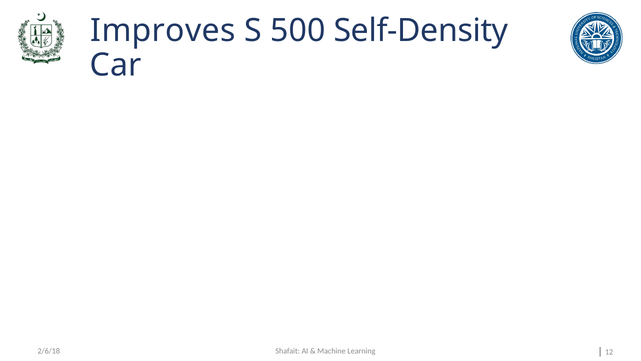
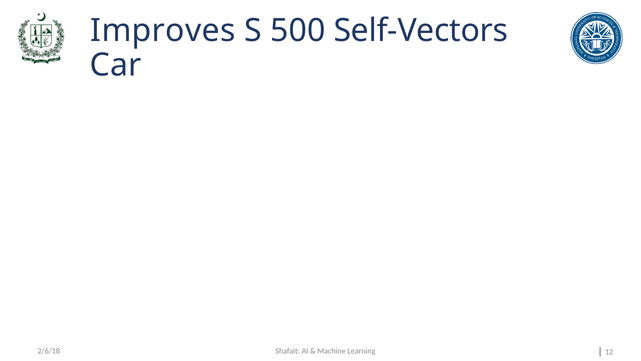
Self-Density: Self-Density -> Self-Vectors
